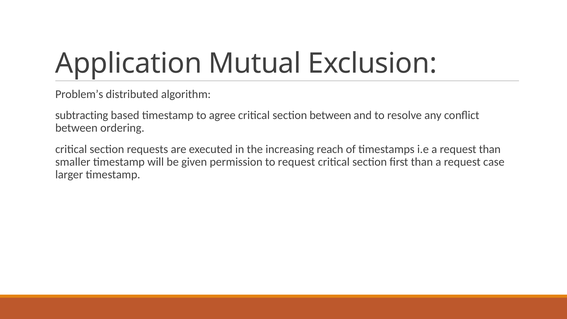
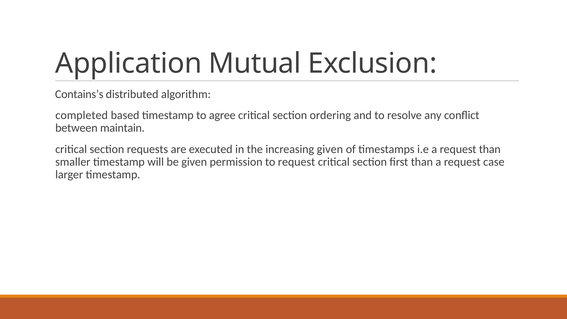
Problem’s: Problem’s -> Contains’s
subtracting: subtracting -> completed
section between: between -> ordering
ordering: ordering -> maintain
increasing reach: reach -> given
